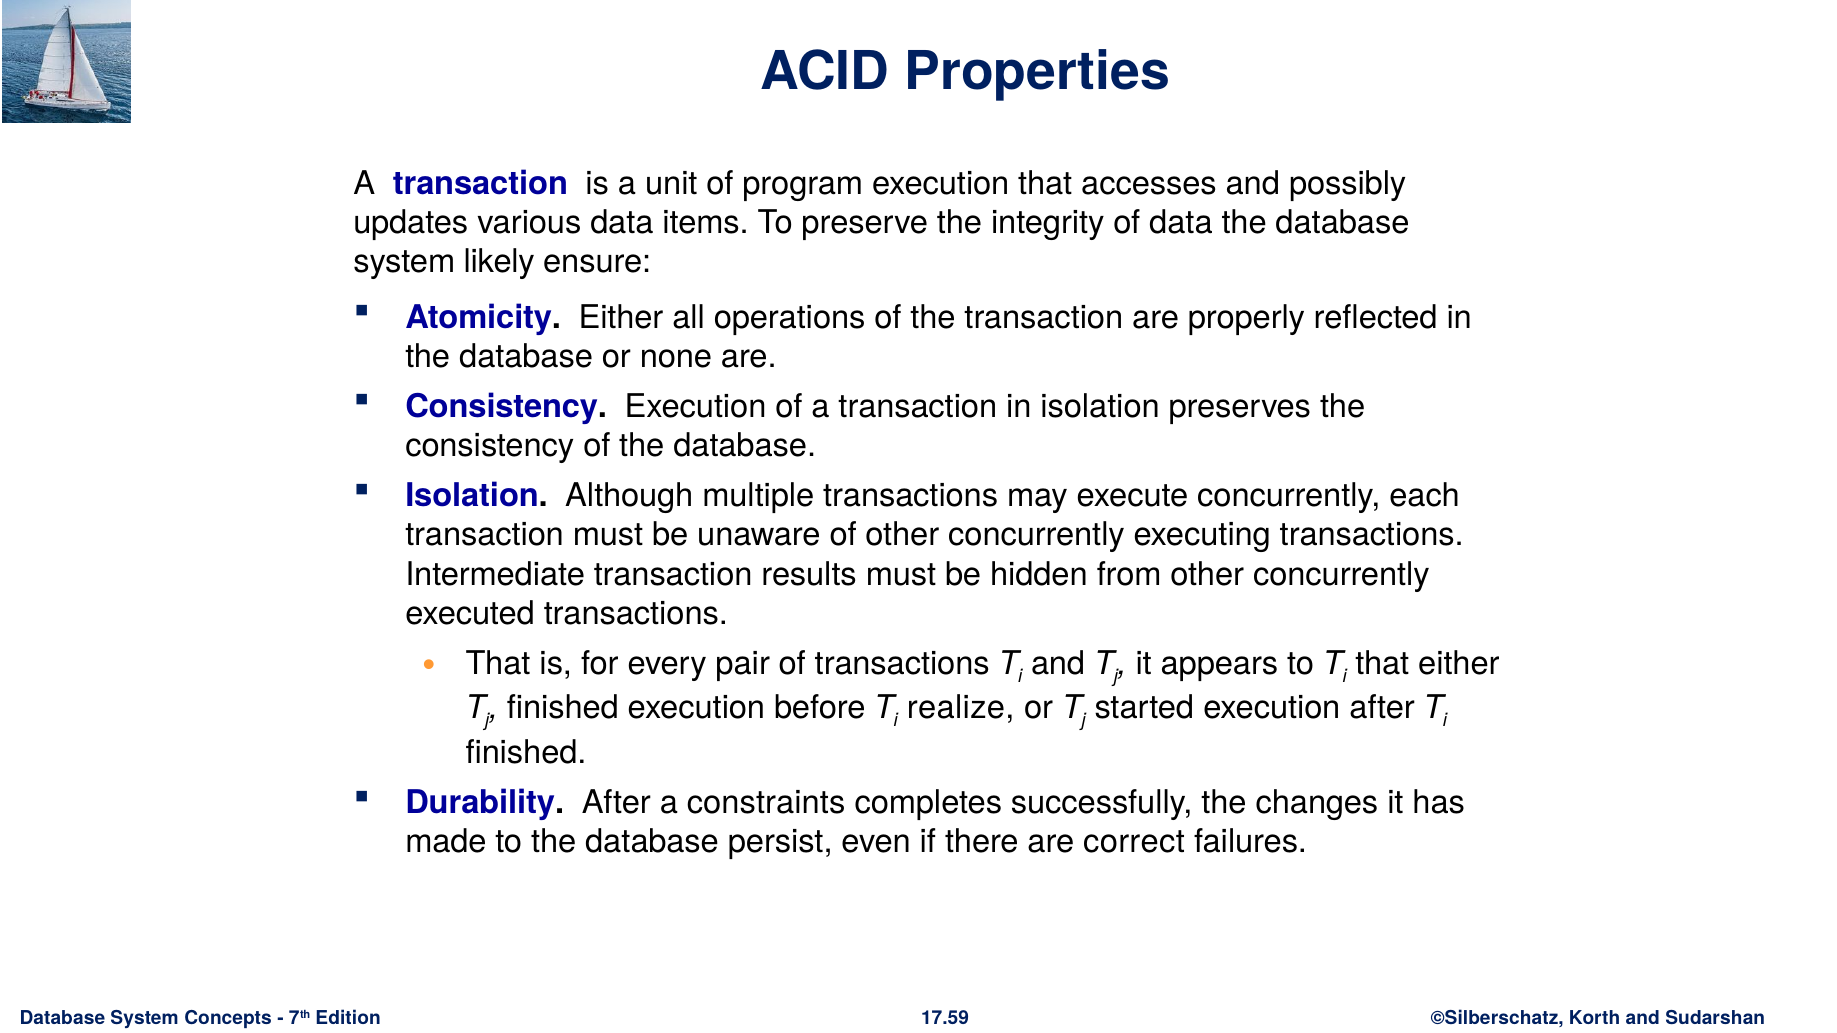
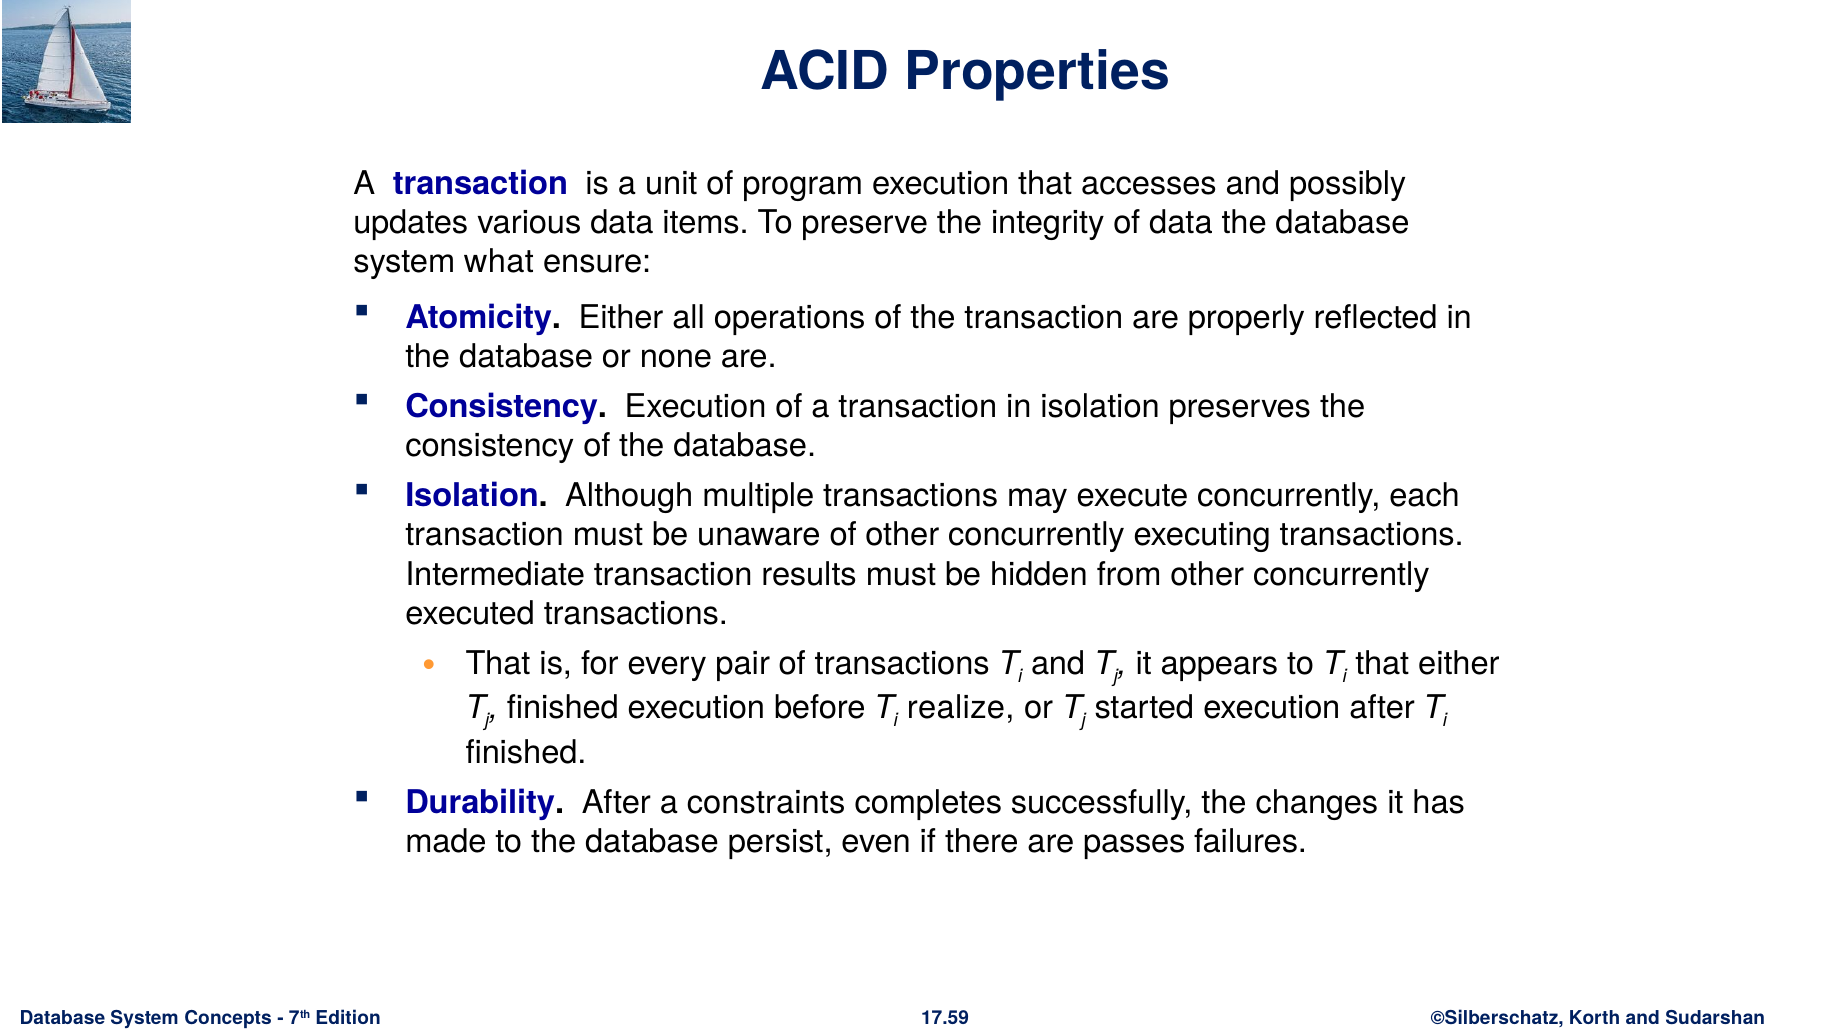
likely: likely -> what
correct: correct -> passes
